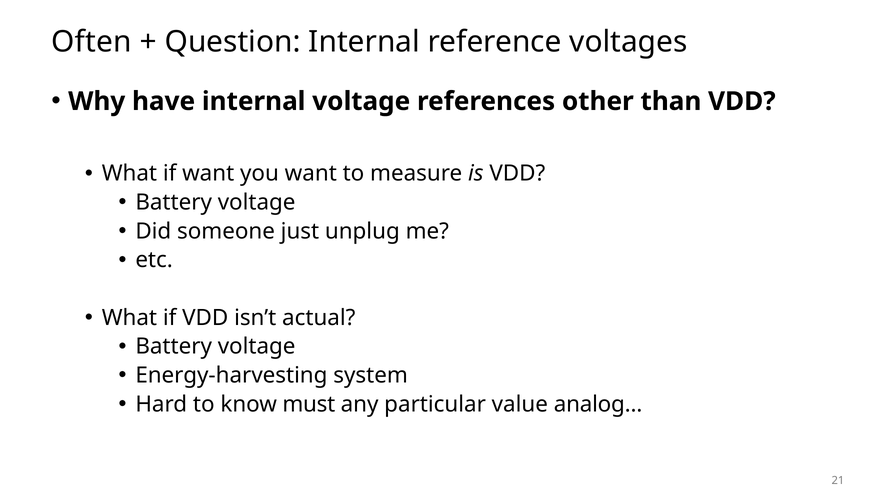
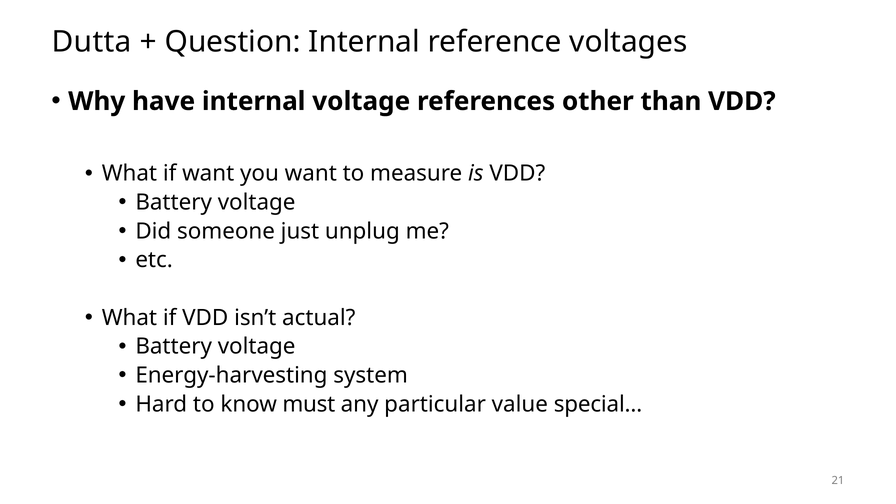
Often: Often -> Dutta
analog…: analog… -> special…
